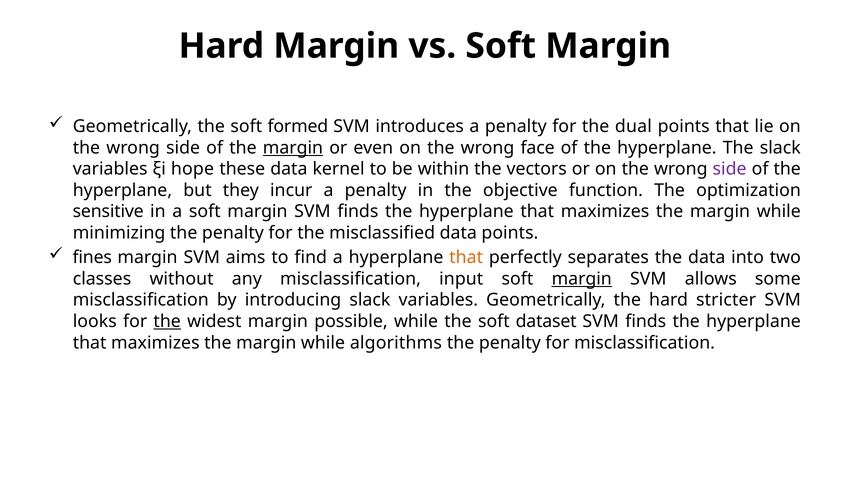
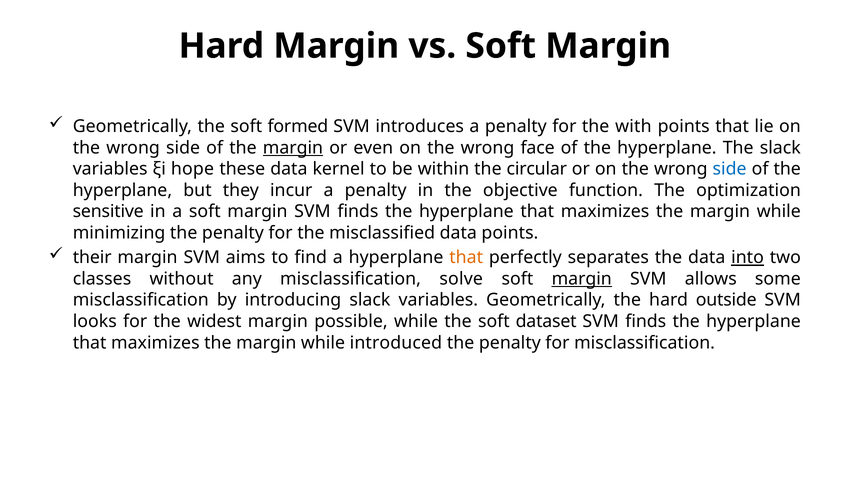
dual: dual -> with
vectors: vectors -> circular
side at (730, 169) colour: purple -> blue
fines: fines -> their
into underline: none -> present
input: input -> solve
stricter: stricter -> outside
the at (167, 321) underline: present -> none
algorithms: algorithms -> introduced
